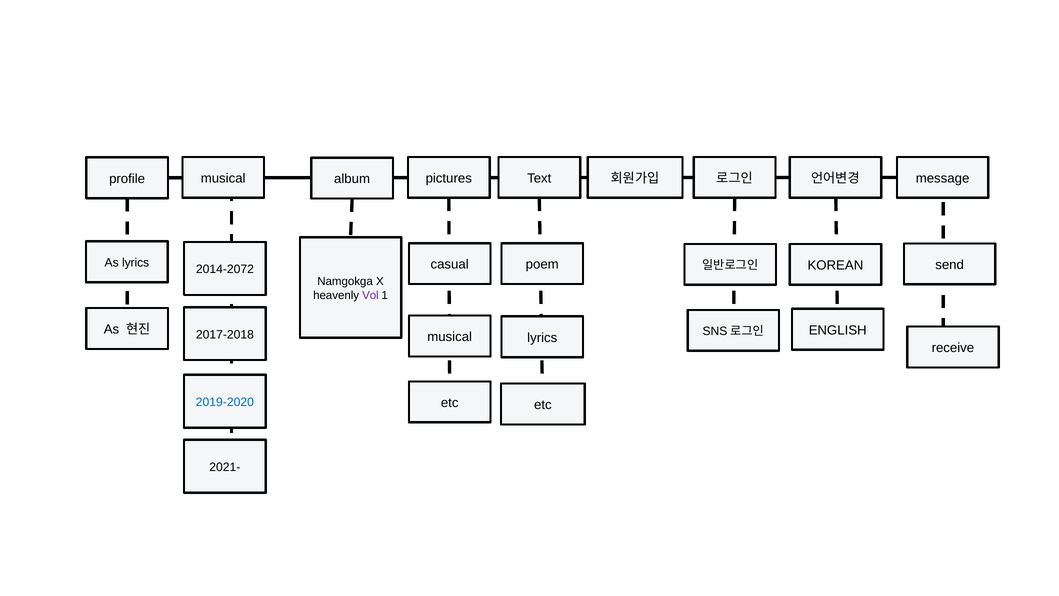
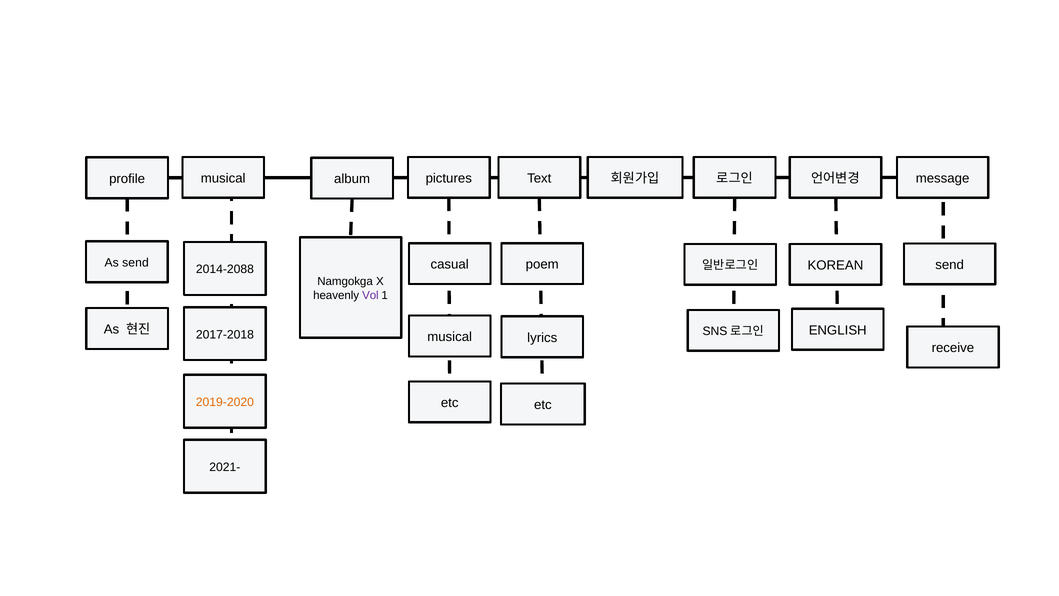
As lyrics: lyrics -> send
2014-2072: 2014-2072 -> 2014-2088
2019-2020 colour: blue -> orange
